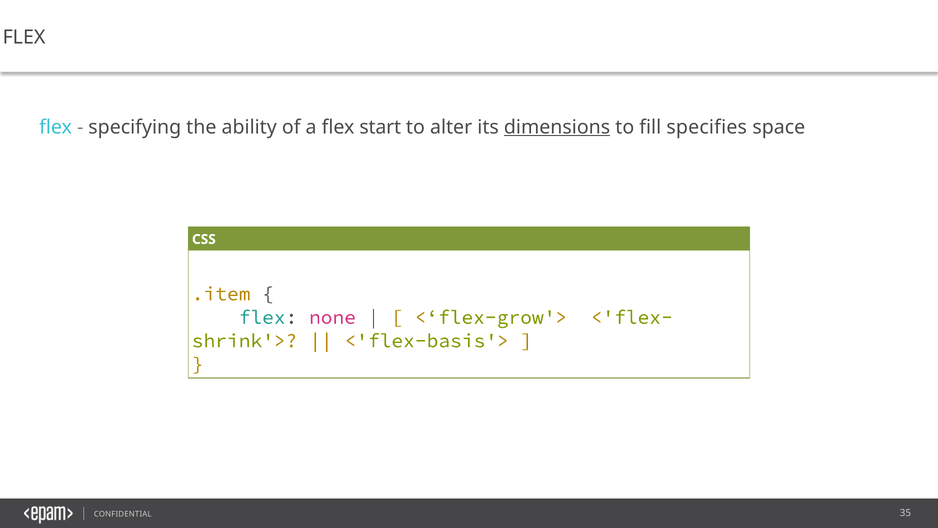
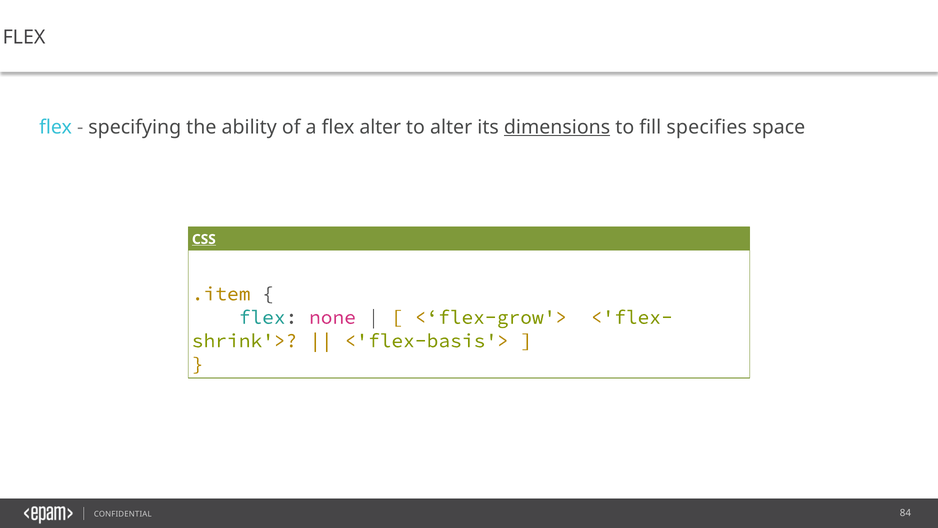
flex start: start -> alter
CSS underline: none -> present
35: 35 -> 84
